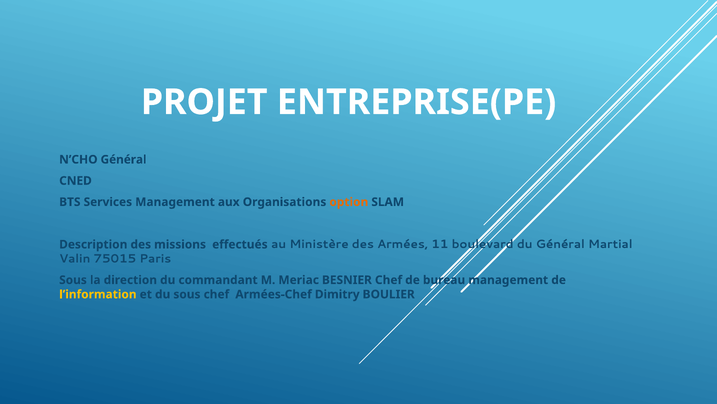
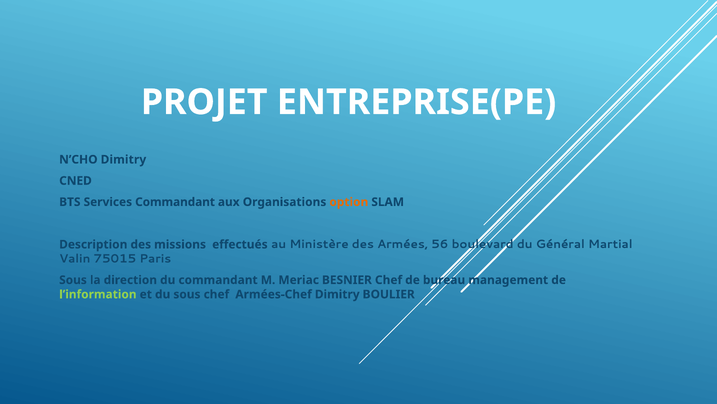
N’CHO Général: Général -> Dimitry
Services Management: Management -> Commandant
11: 11 -> 56
l’information colour: yellow -> light green
